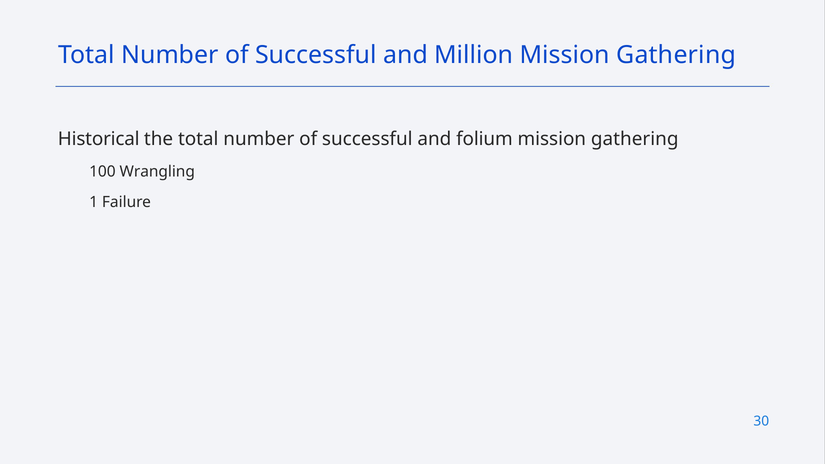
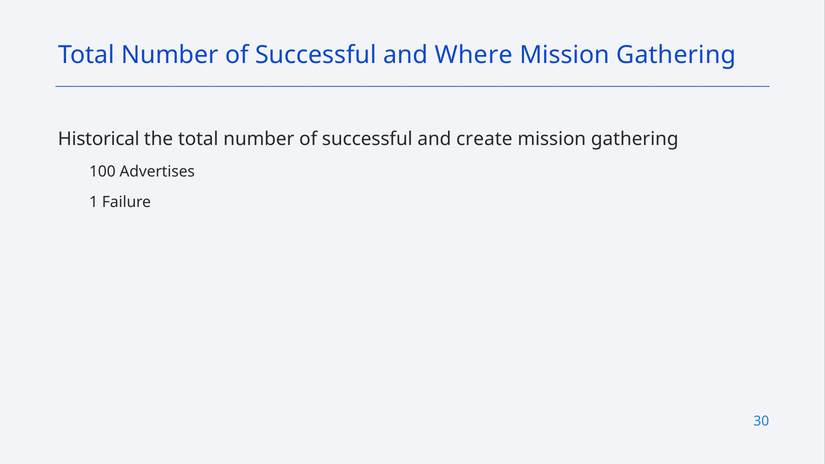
Million: Million -> Where
folium: folium -> create
Wrangling: Wrangling -> Advertises
